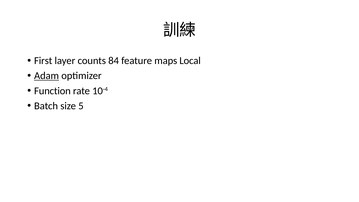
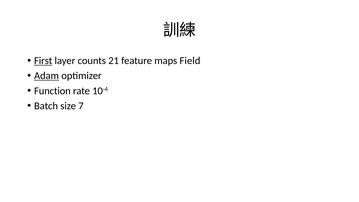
First underline: none -> present
84: 84 -> 21
Local: Local -> Field
5: 5 -> 7
